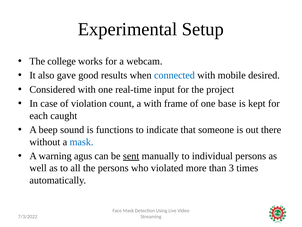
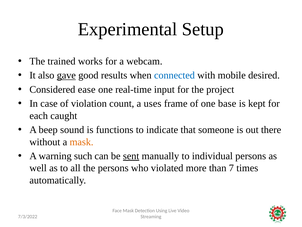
college: college -> trained
gave underline: none -> present
Considered with: with -> ease
a with: with -> uses
mask at (82, 142) colour: blue -> orange
agus: agus -> such
3: 3 -> 7
